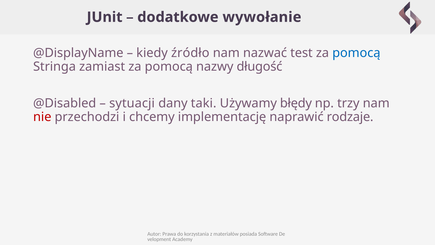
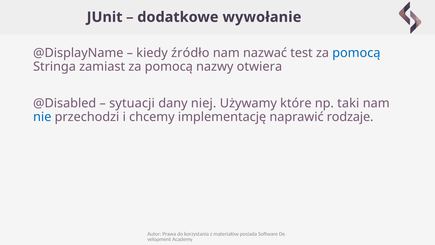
długość: długość -> otwiera
taki: taki -> niej
błędy: błędy -> które
trzy: trzy -> taki
nie colour: red -> blue
